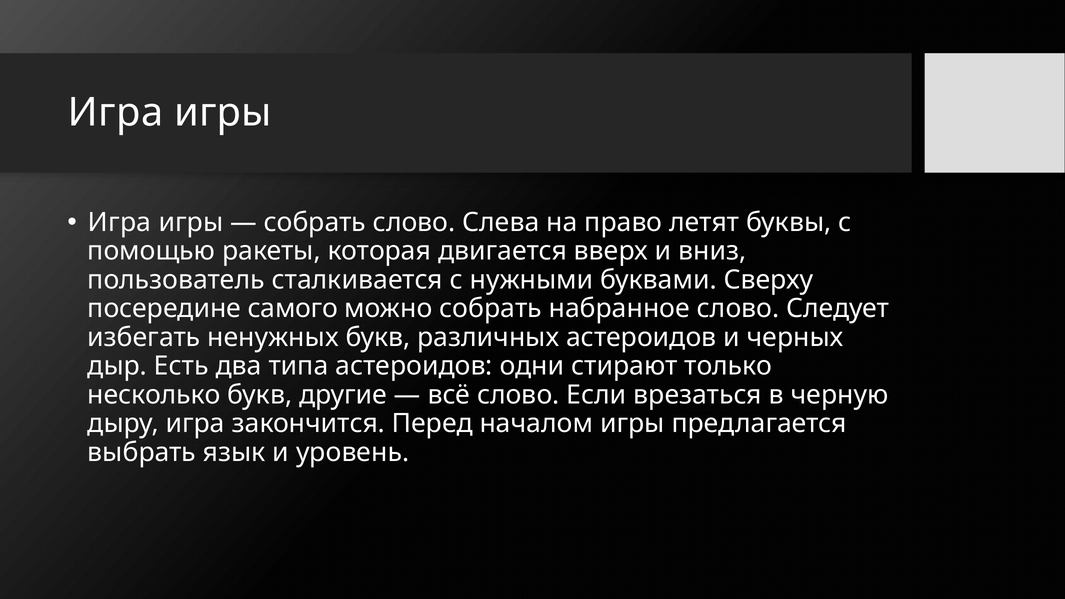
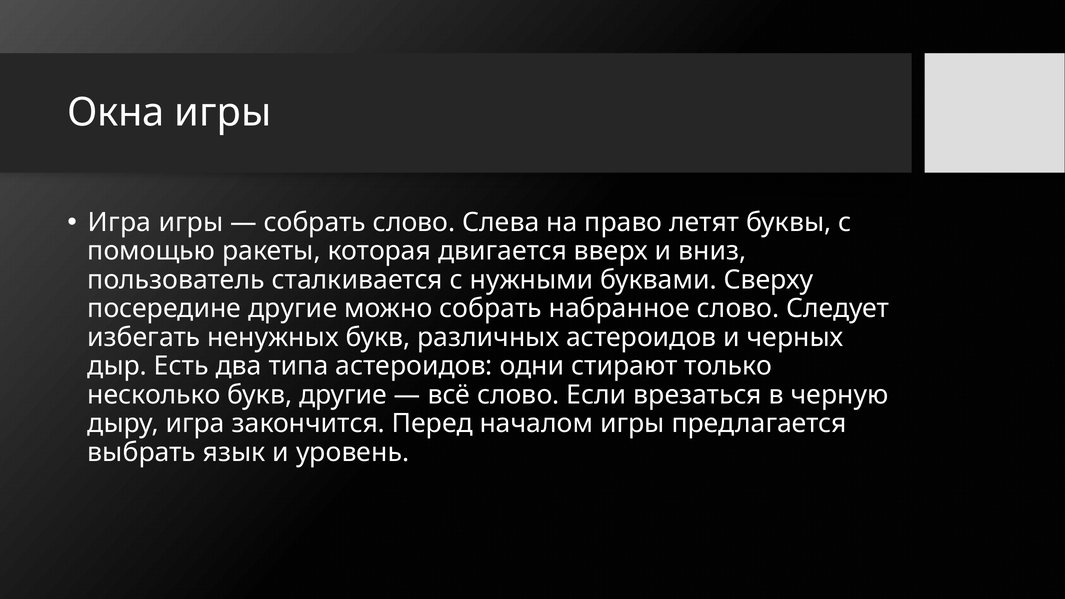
Игра at (116, 113): Игра -> Окна
посередине самого: самого -> другие
